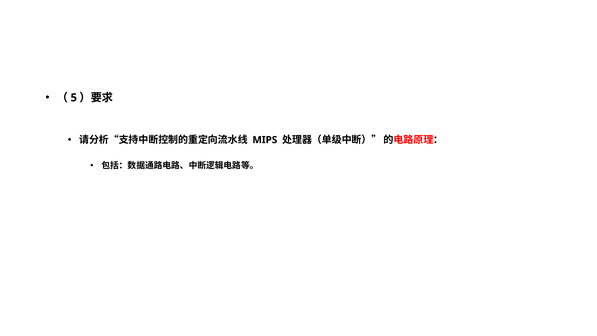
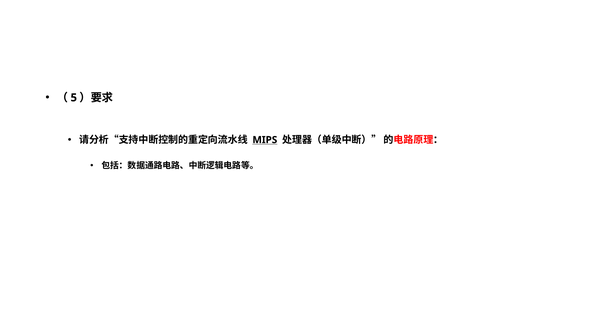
MIPS underline: none -> present
